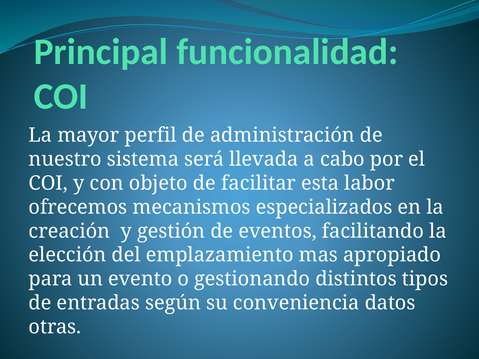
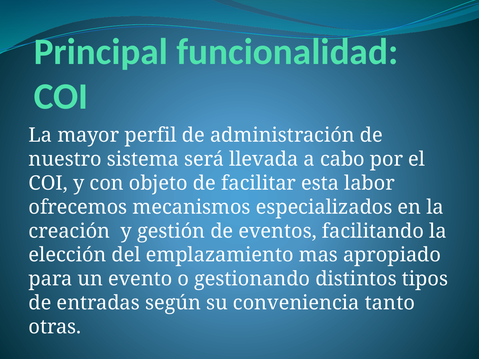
datos: datos -> tanto
